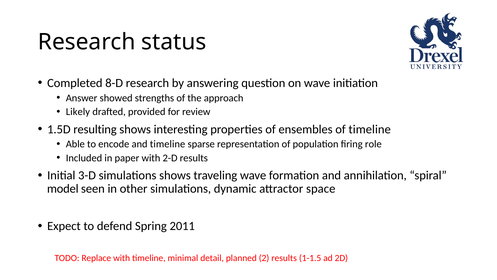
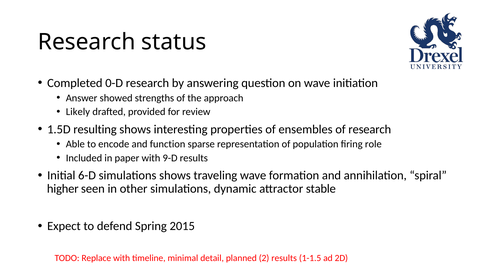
8-D: 8-D -> 0-D
of timeline: timeline -> research
and timeline: timeline -> function
2-D: 2-D -> 9-D
3-D: 3-D -> 6-D
model: model -> higher
space: space -> stable
2011: 2011 -> 2015
